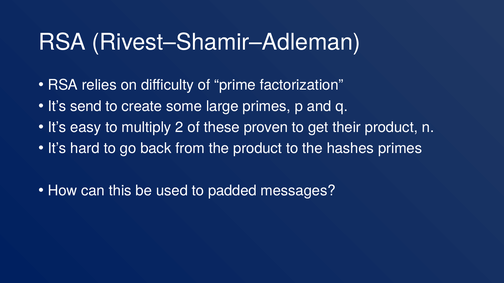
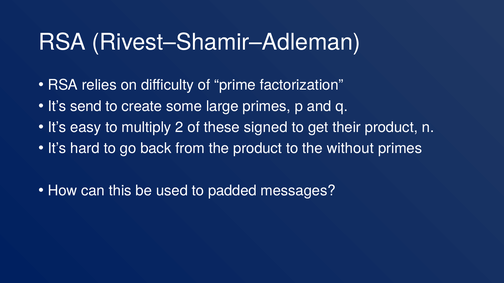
proven: proven -> signed
hashes: hashes -> without
